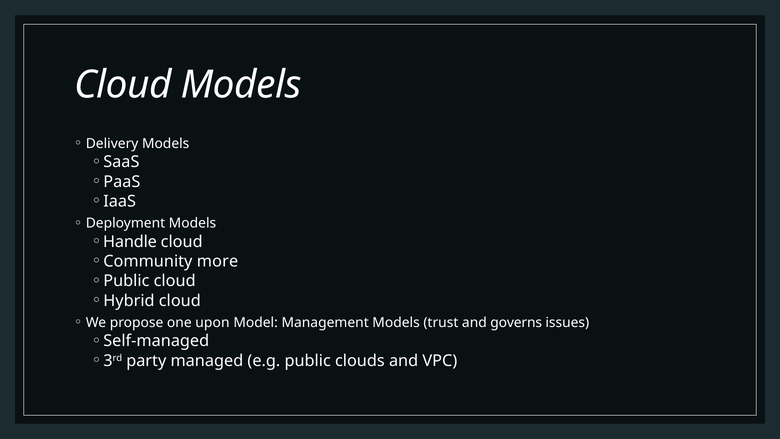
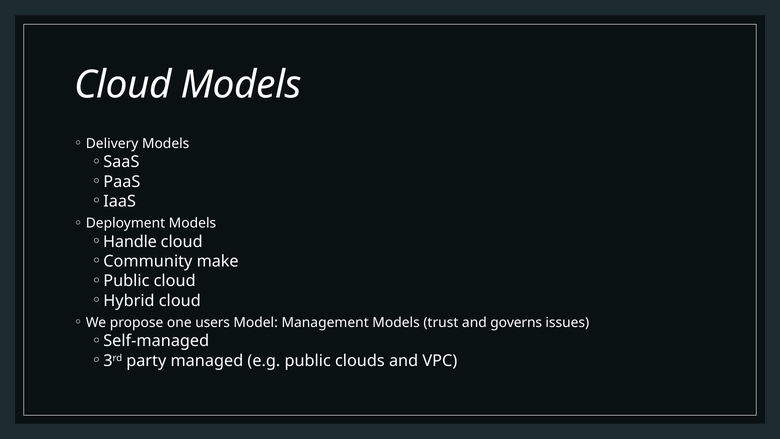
more: more -> make
upon: upon -> users
